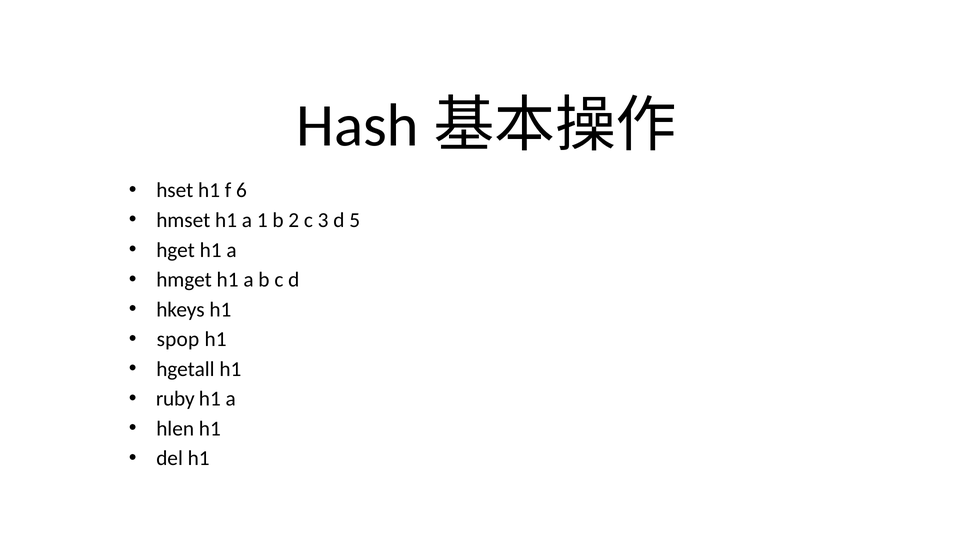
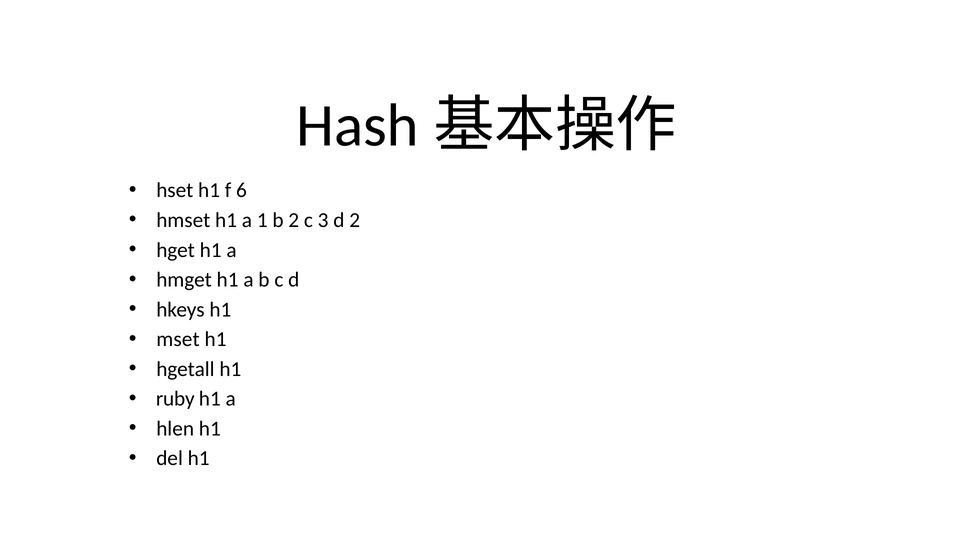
d 5: 5 -> 2
spop: spop -> mset
